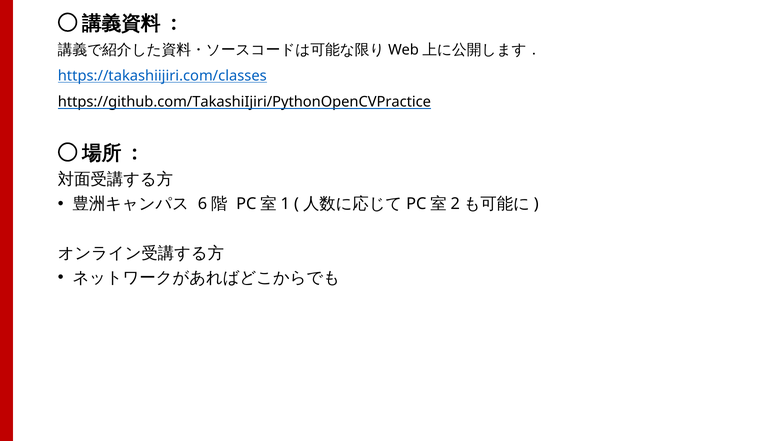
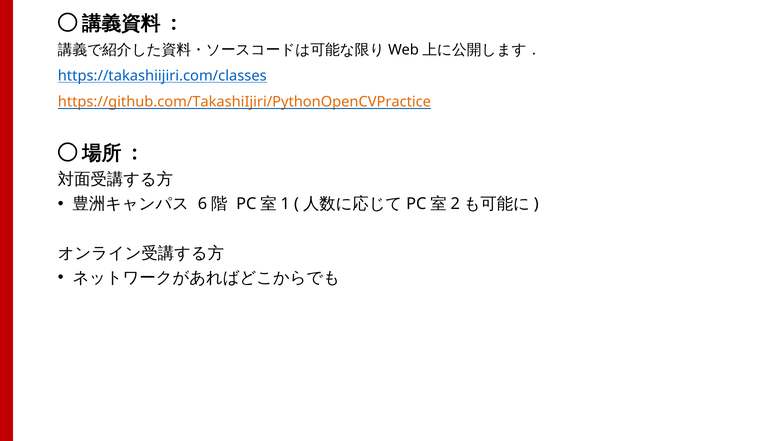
https://github.com/TakashiIjiri/PythonOpenCVPractice colour: black -> orange
